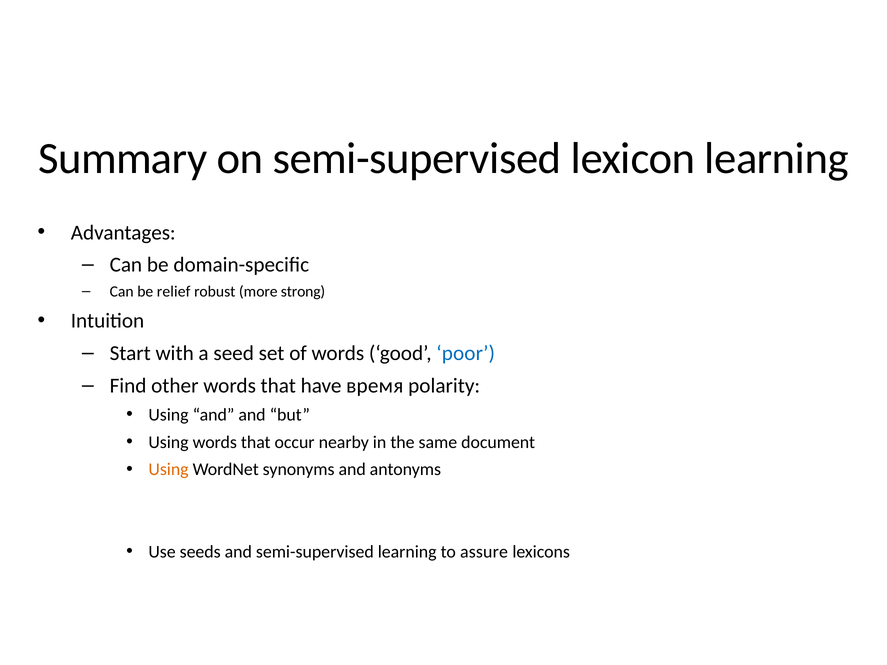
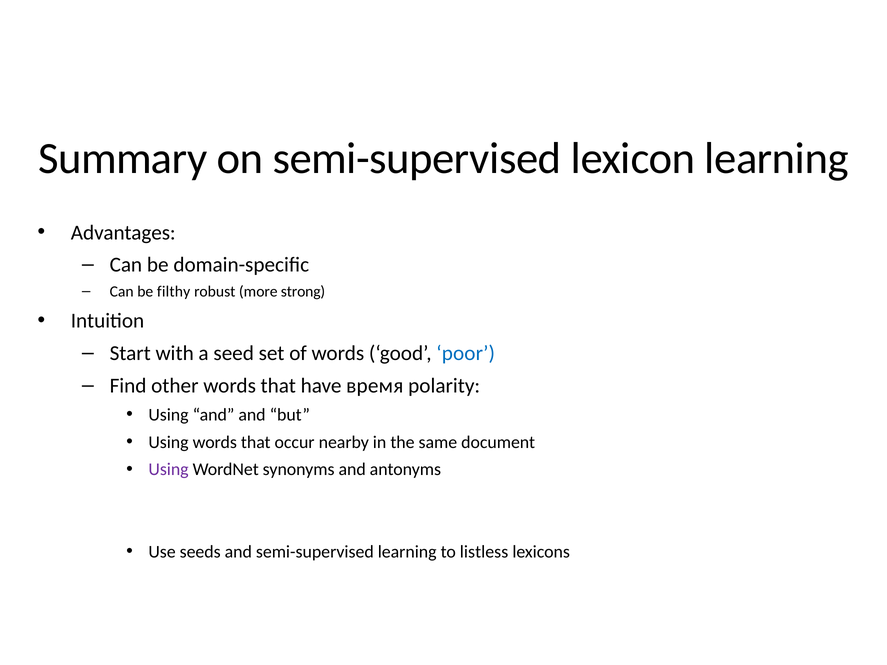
relief: relief -> filthy
Using at (169, 470) colour: orange -> purple
assure: assure -> listless
